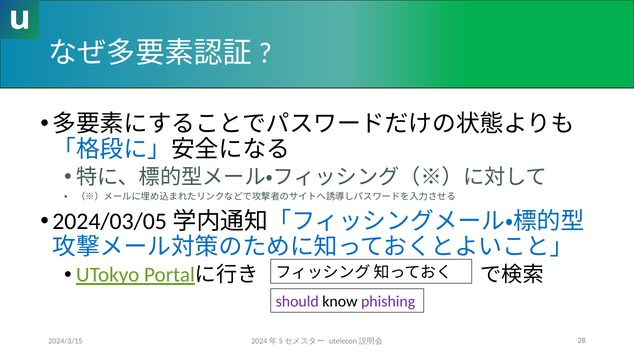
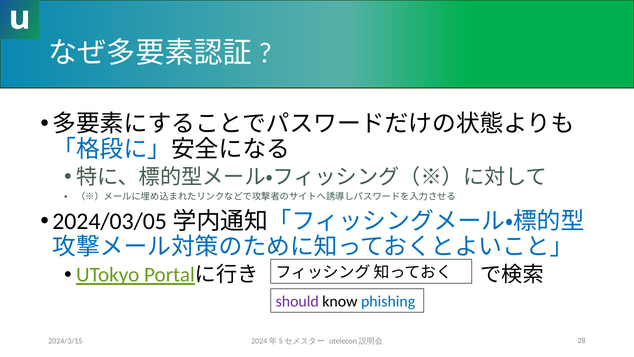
phishing colour: purple -> blue
